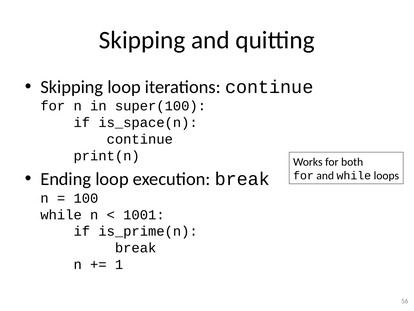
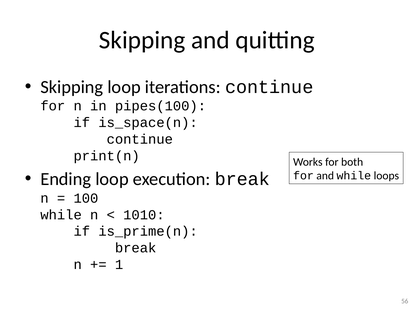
super(100: super(100 -> pipes(100
1001: 1001 -> 1010
